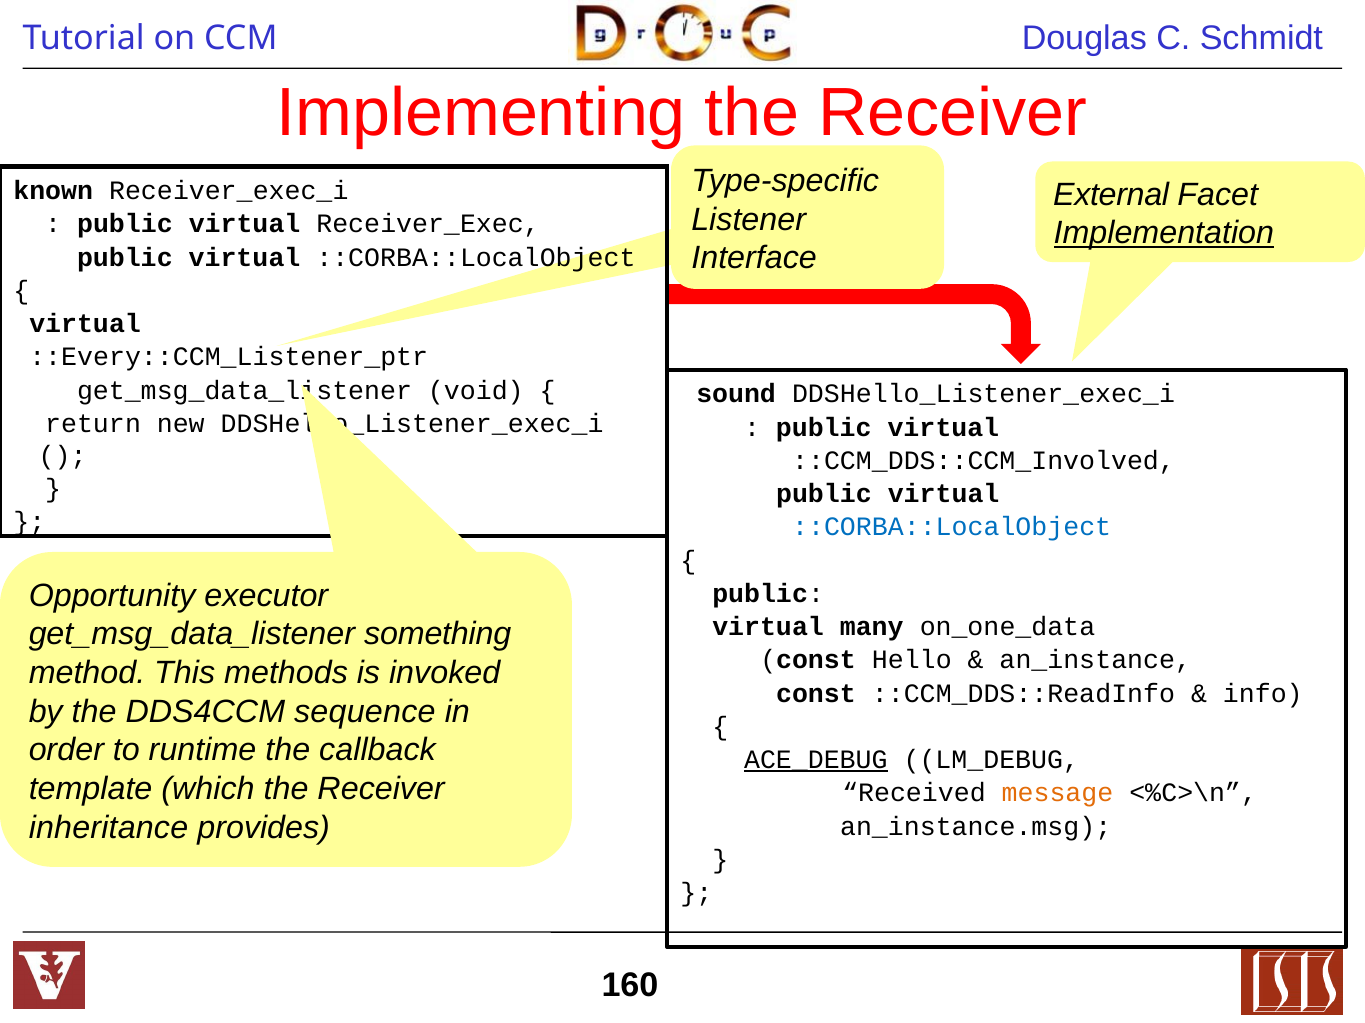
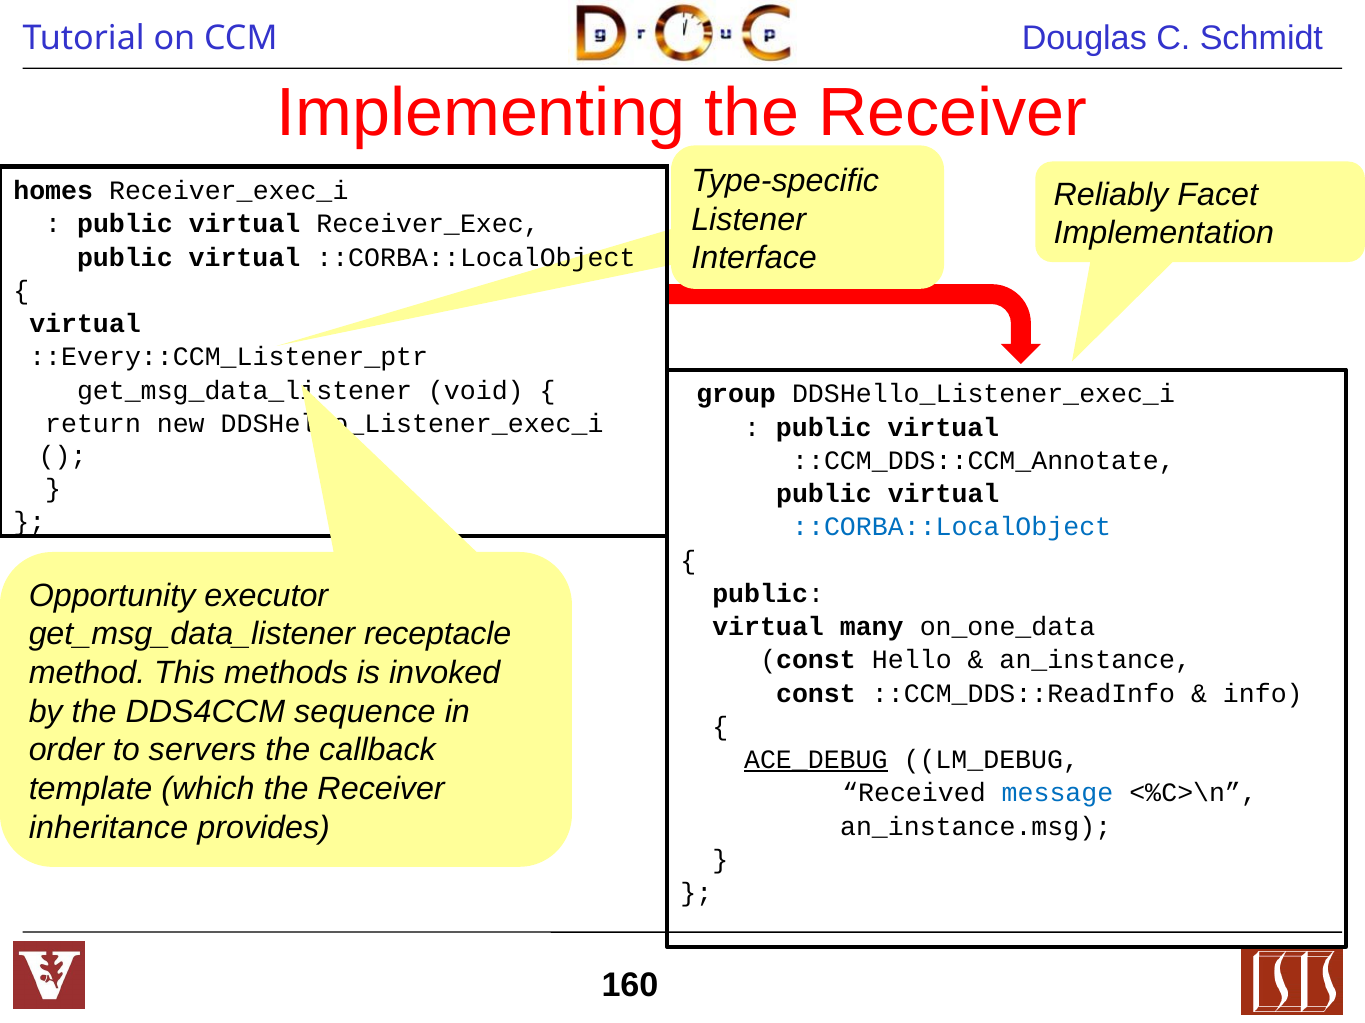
External: External -> Reliably
known: known -> homes
Implementation underline: present -> none
sound: sound -> group
::CCM_DDS::CCM_Involved: ::CCM_DDS::CCM_Involved -> ::CCM_DDS::CCM_Annotate
something: something -> receptacle
runtime: runtime -> servers
message colour: orange -> blue
